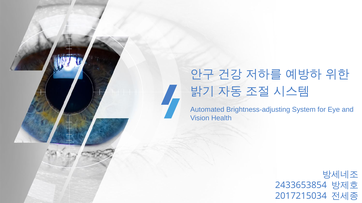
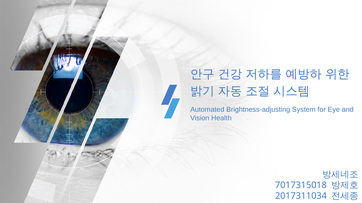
2433653854: 2433653854 -> 7017315018
2017215034: 2017215034 -> 2017311034
